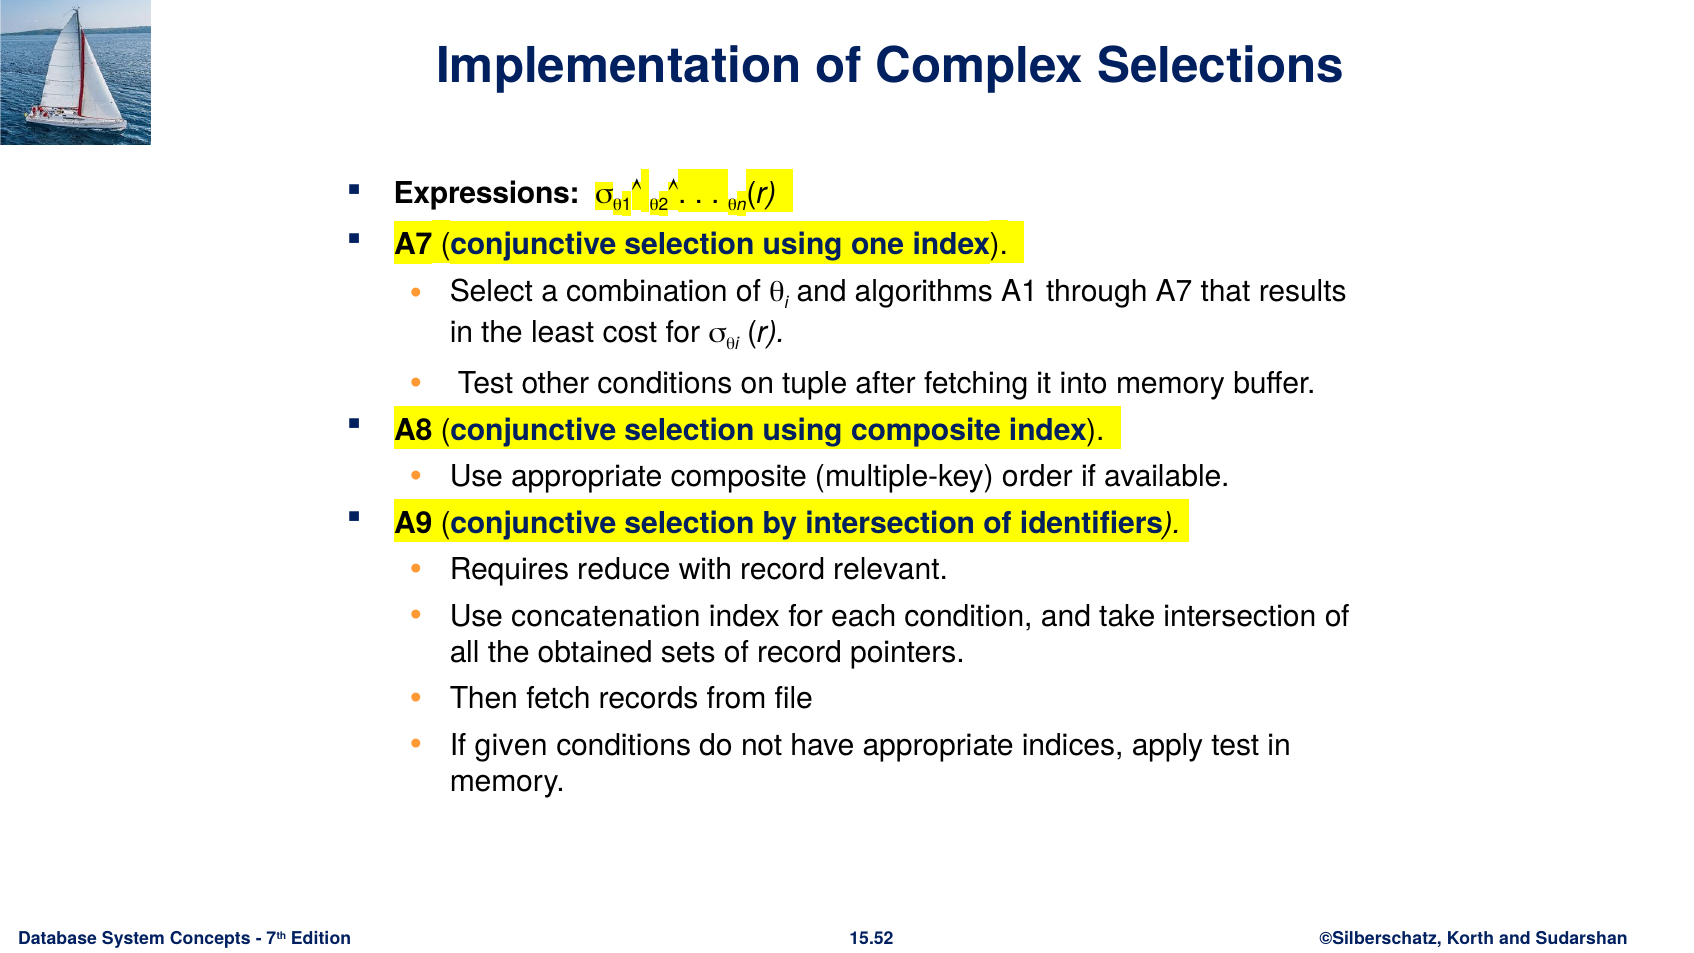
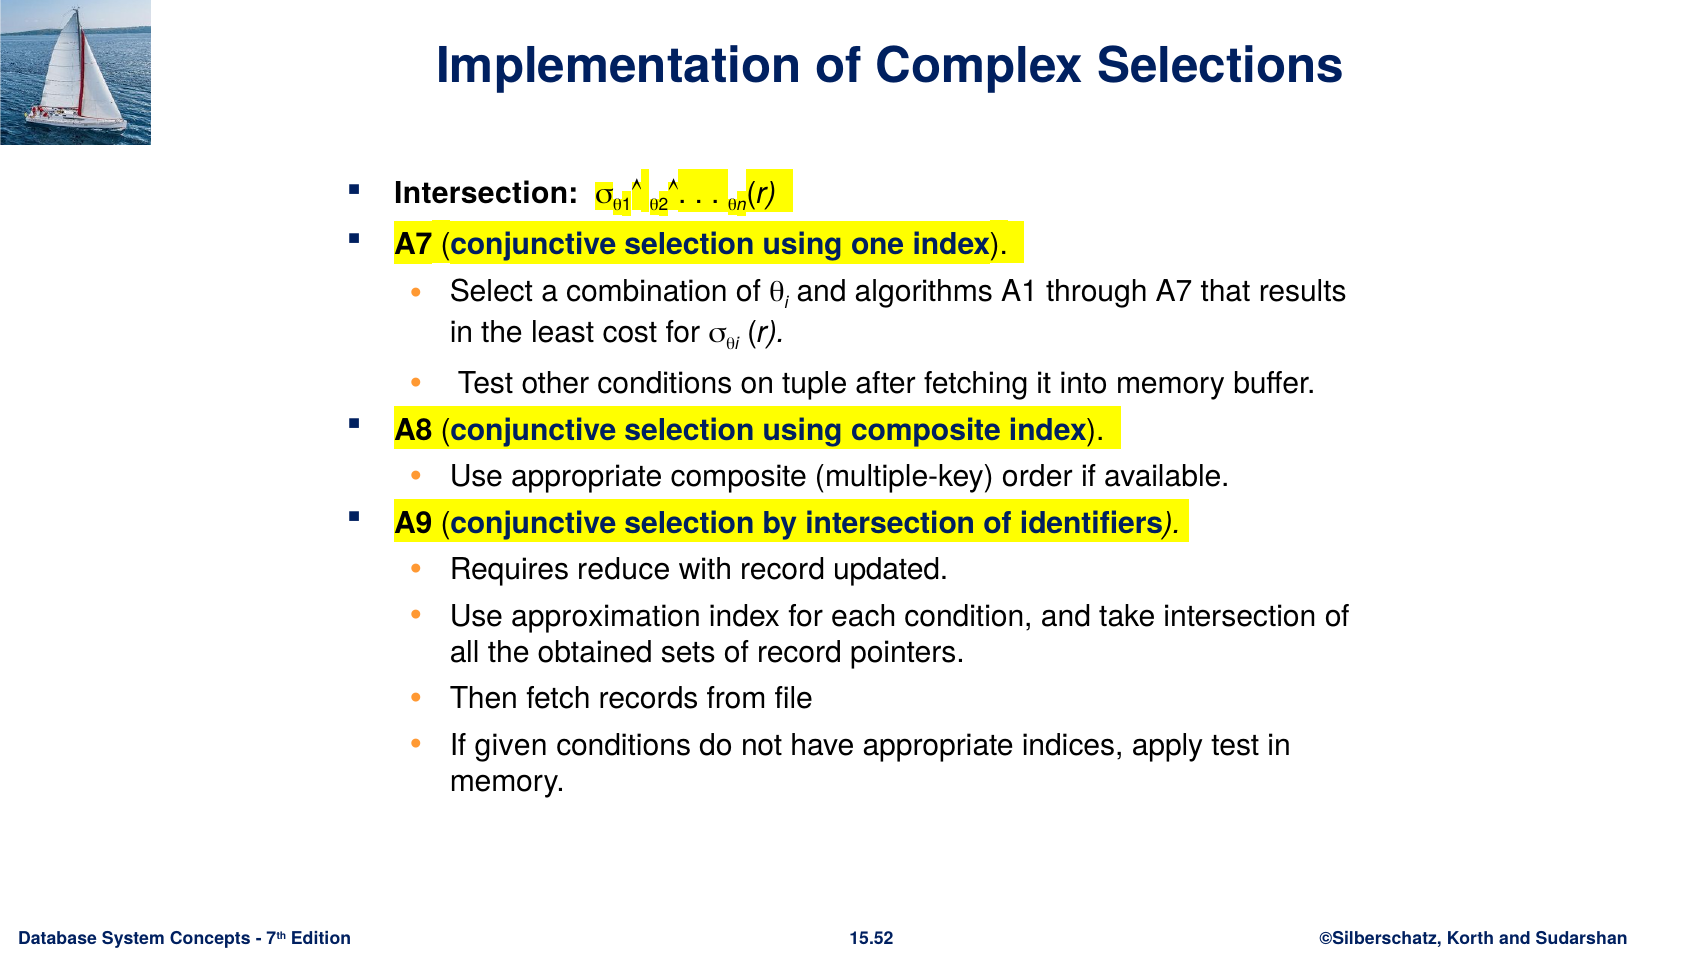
Expressions at (487, 193): Expressions -> Intersection
relevant: relevant -> updated
concatenation: concatenation -> approximation
